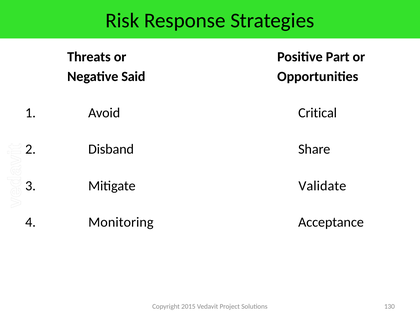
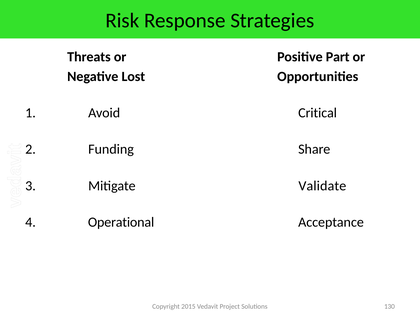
Said: Said -> Lost
Disband: Disband -> Funding
Monitoring: Monitoring -> Operational
